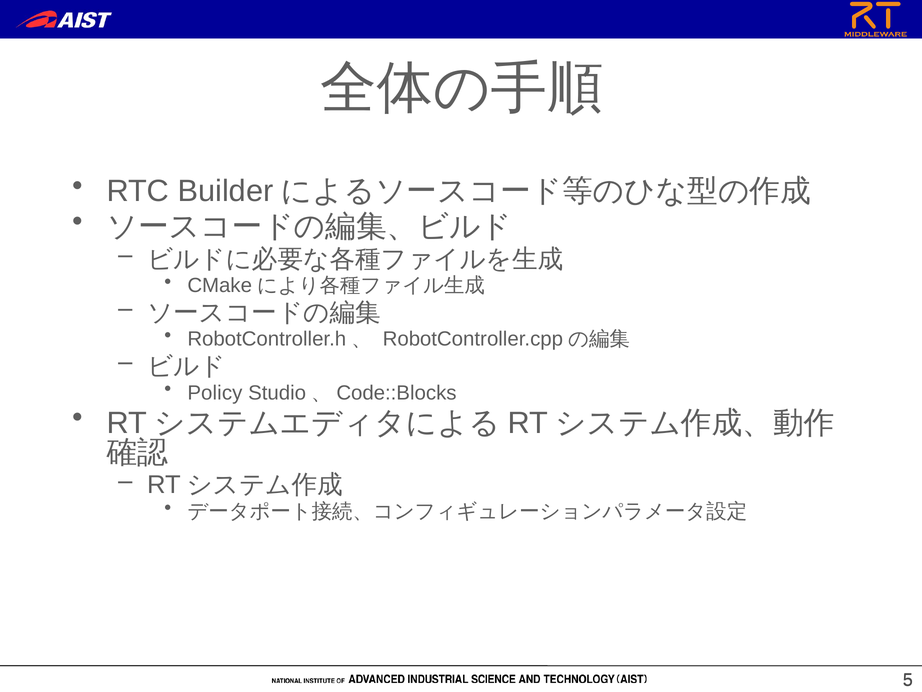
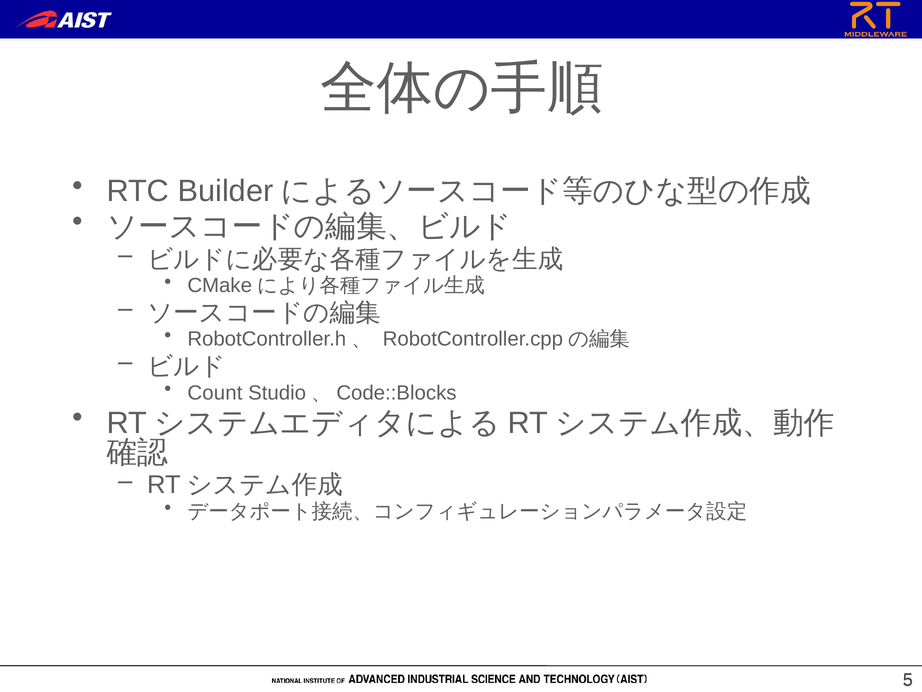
Policy: Policy -> Count
